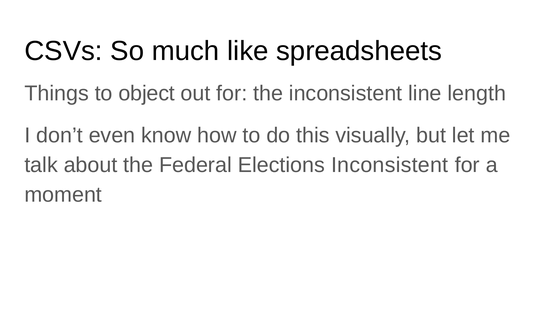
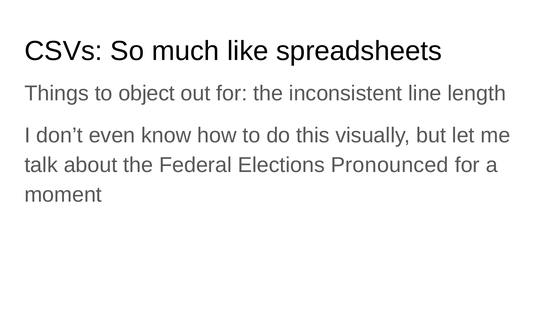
Elections Inconsistent: Inconsistent -> Pronounced
